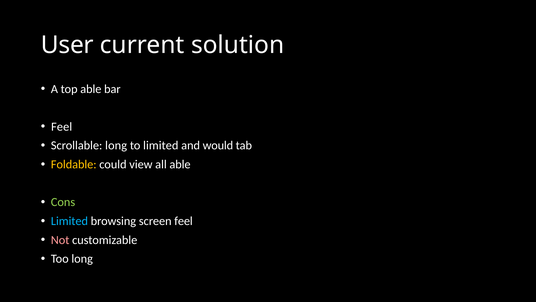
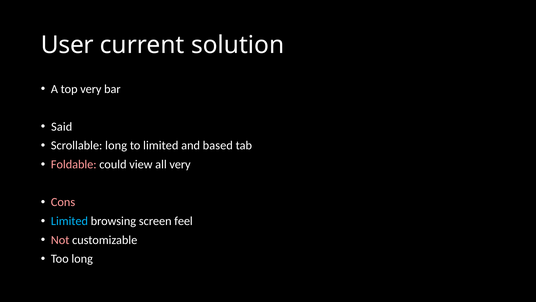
top able: able -> very
Feel at (62, 127): Feel -> Said
would: would -> based
Foldable colour: yellow -> pink
all able: able -> very
Cons colour: light green -> pink
